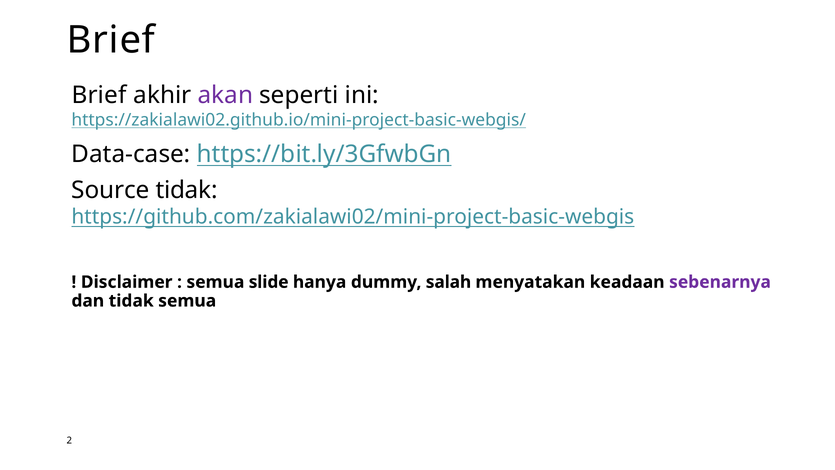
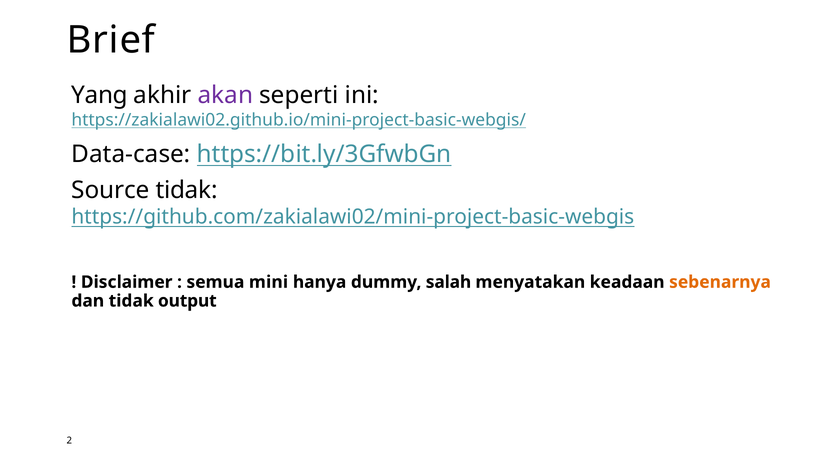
Brief at (99, 95): Brief -> Yang
slide: slide -> mini
sebenarnya colour: purple -> orange
tidak semua: semua -> output
